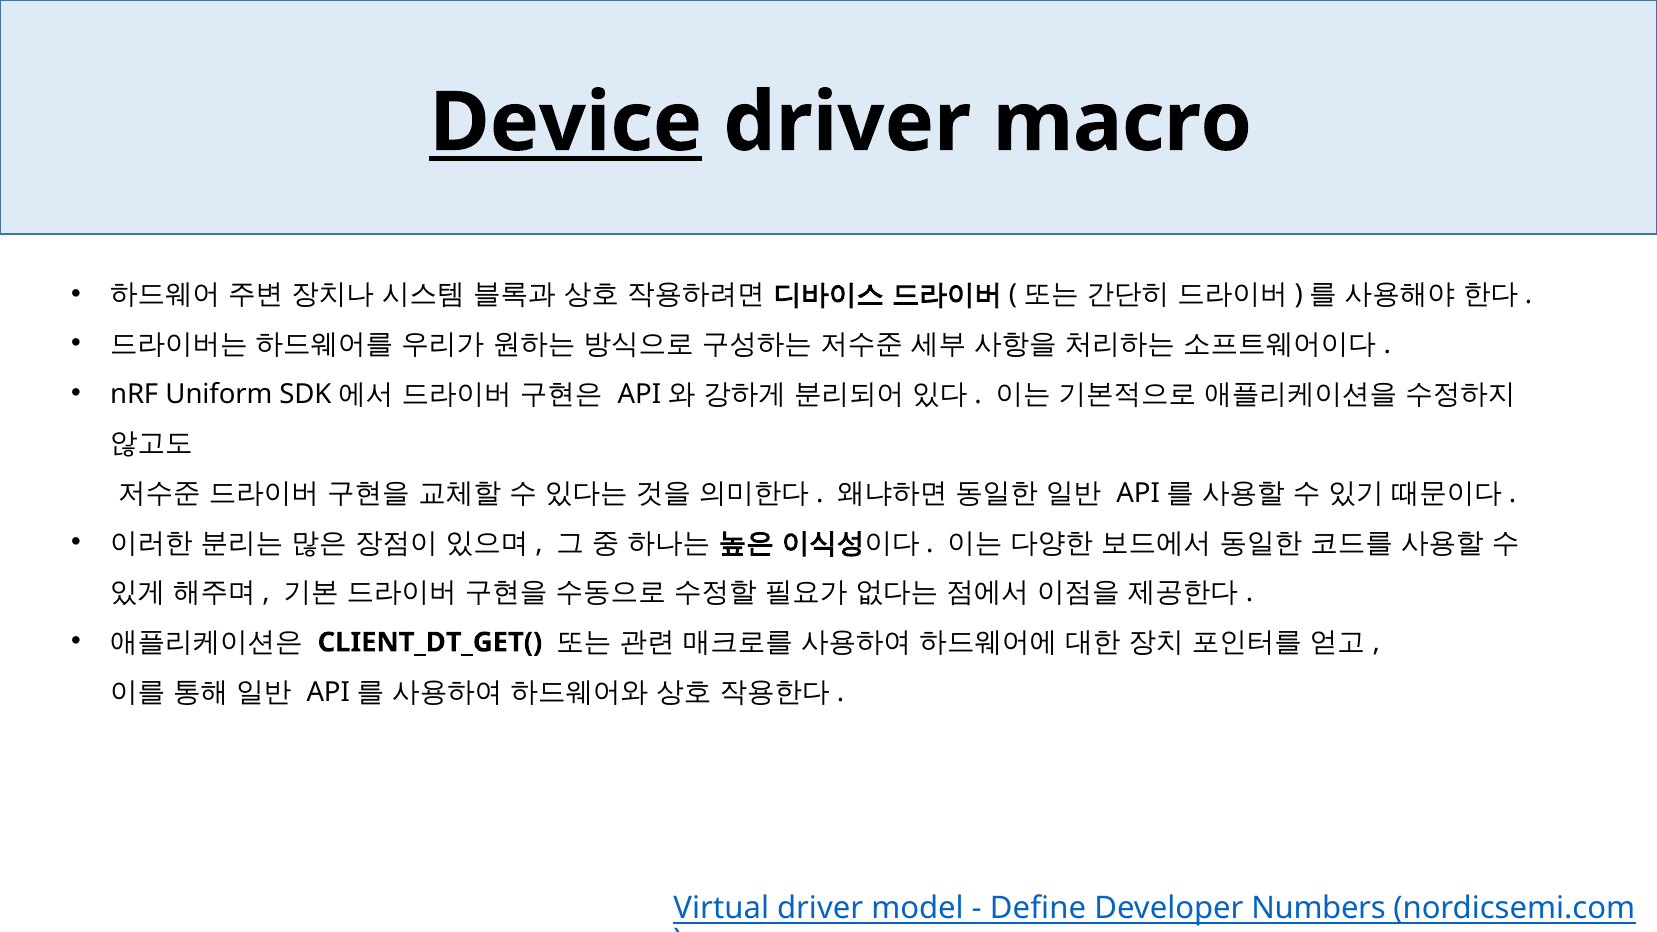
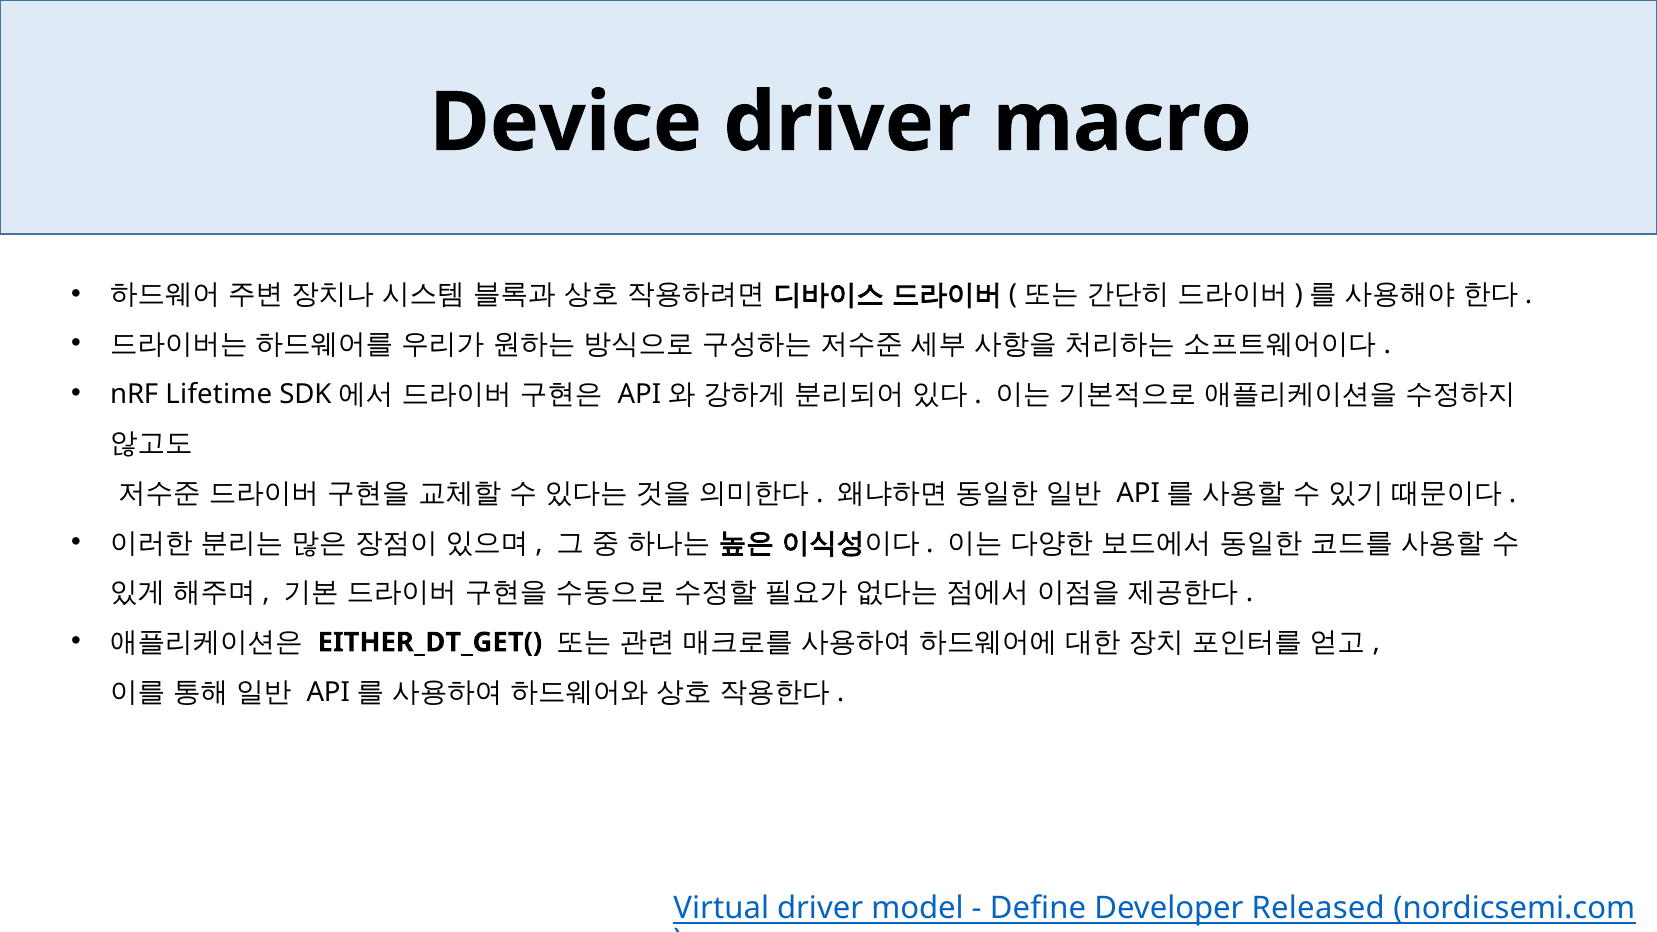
Device underline: present -> none
Uniform: Uniform -> Lifetime
CLIENT_DT_GET(: CLIENT_DT_GET( -> EITHER_DT_GET(
Numbers: Numbers -> Released
